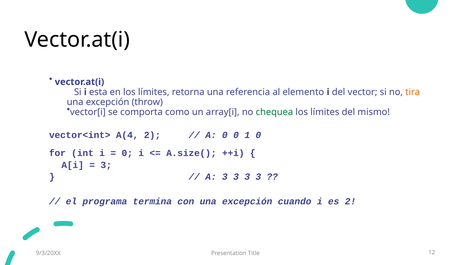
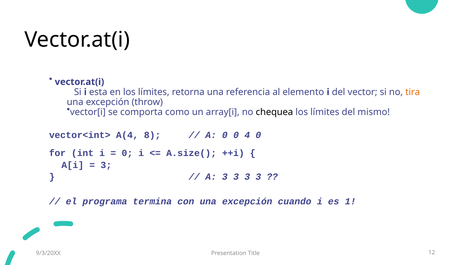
chequea colour: green -> black
A(4 2: 2 -> 8
1: 1 -> 4
es 2: 2 -> 1
